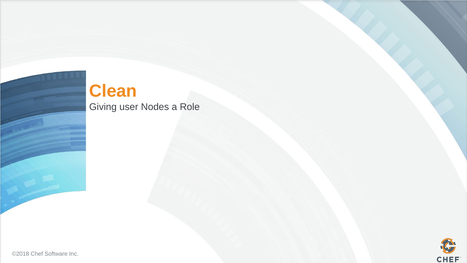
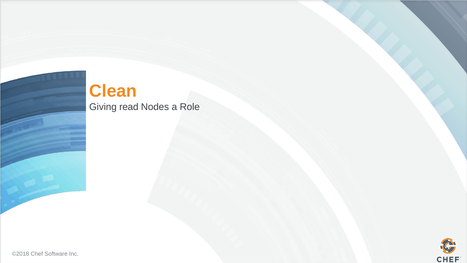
user: user -> read
